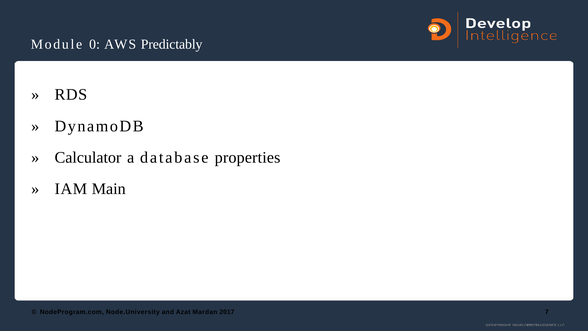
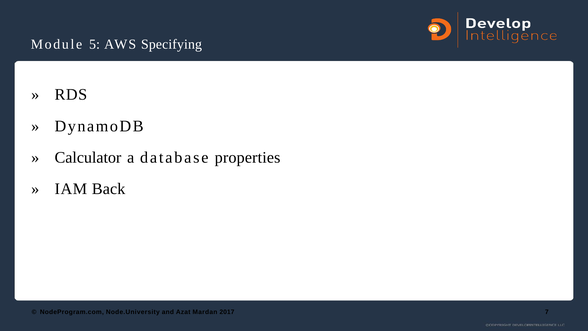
0: 0 -> 5
Predictably: Predictably -> Specifying
Main: Main -> Back
